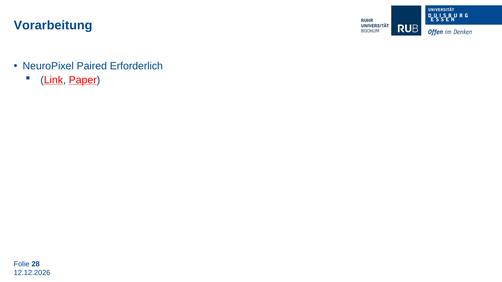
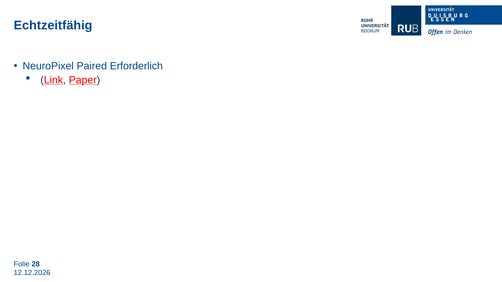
Vorarbeitung: Vorarbeitung -> Echtzeitfähig
